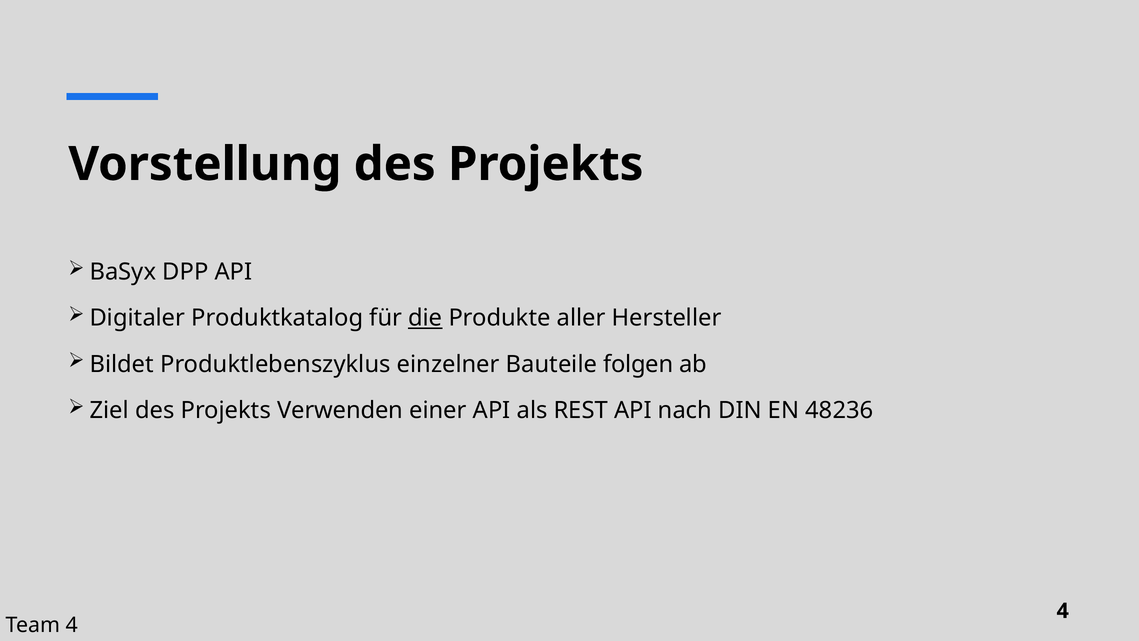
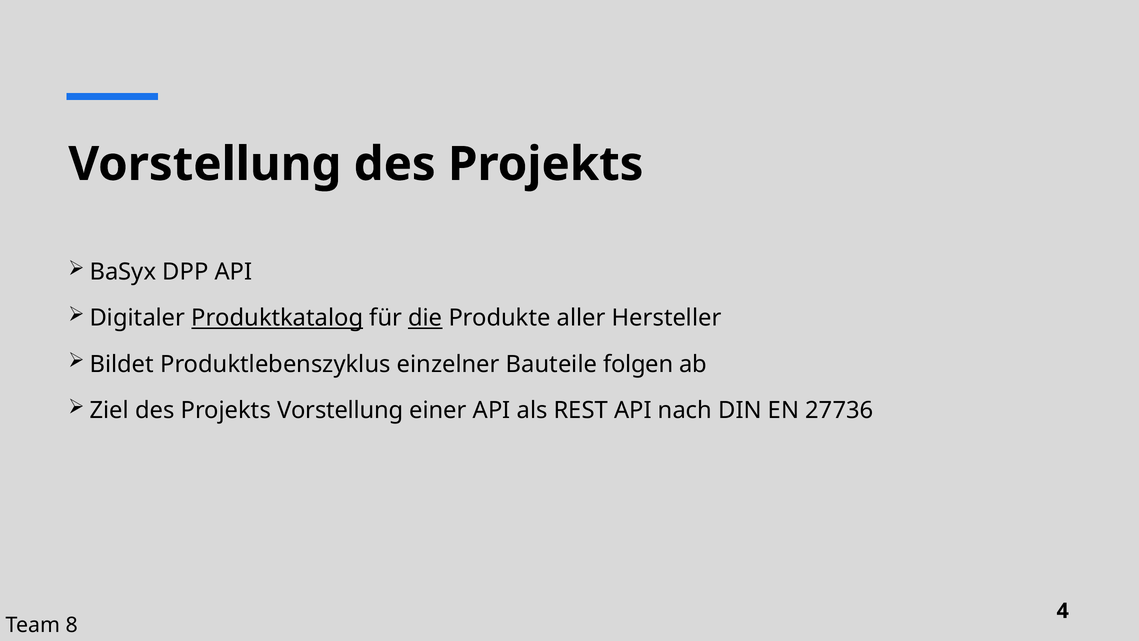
Produktkatalog underline: none -> present
Projekts Verwenden: Verwenden -> Vorstellung
48236: 48236 -> 27736
Team 4: 4 -> 8
